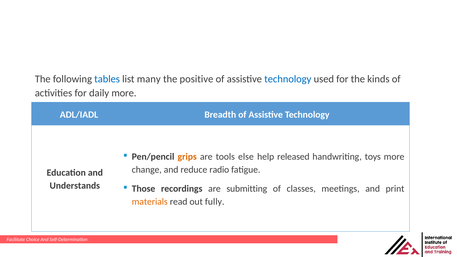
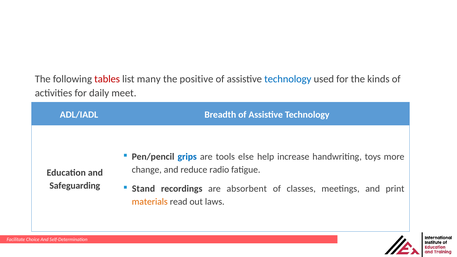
tables colour: blue -> red
daily more: more -> meet
grips colour: orange -> blue
released: released -> increase
Understands: Understands -> Safeguarding
Those: Those -> Stand
submitting: submitting -> absorbent
fully: fully -> laws
